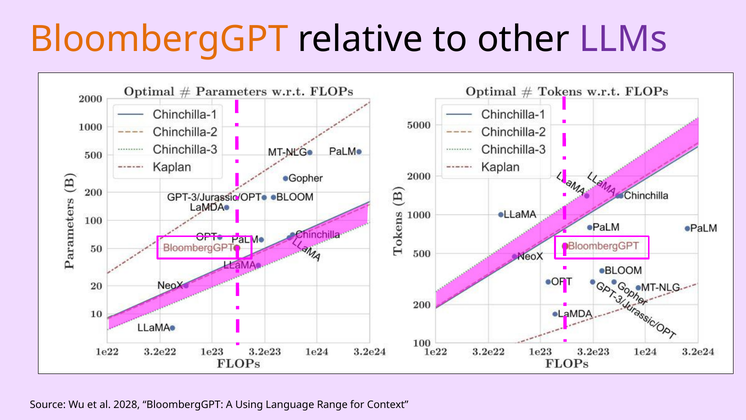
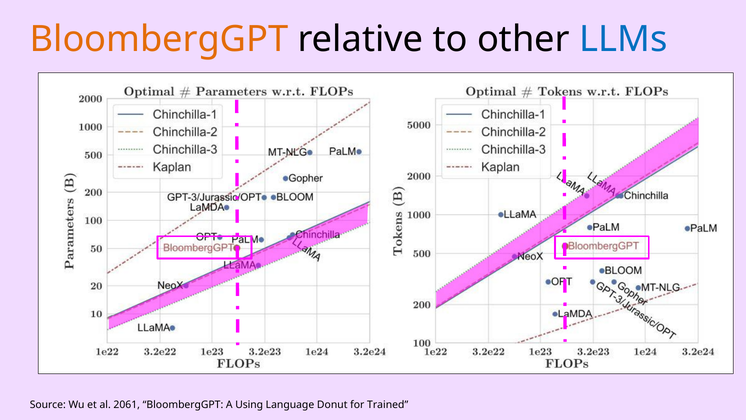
LLMs colour: purple -> blue
2028: 2028 -> 2061
Range: Range -> Donut
Context: Context -> Trained
